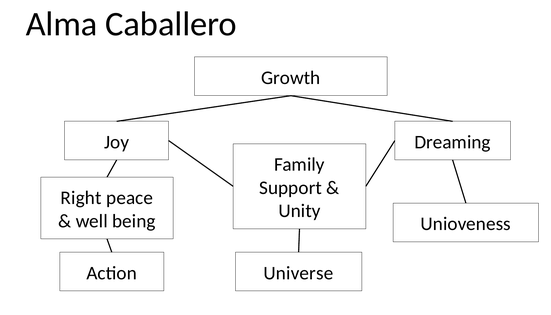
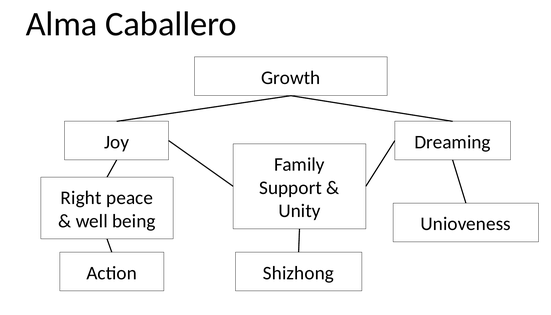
Universe: Universe -> Shizhong
